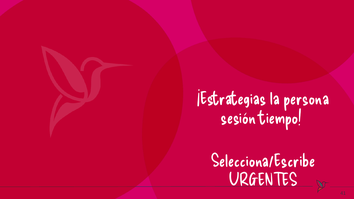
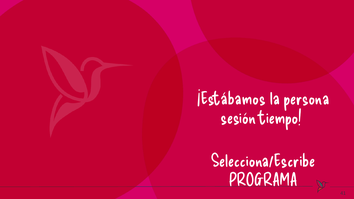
¡Estrategias: ¡Estrategias -> ¡Estábamos
URGENTES: URGENTES -> PROGRAMA
